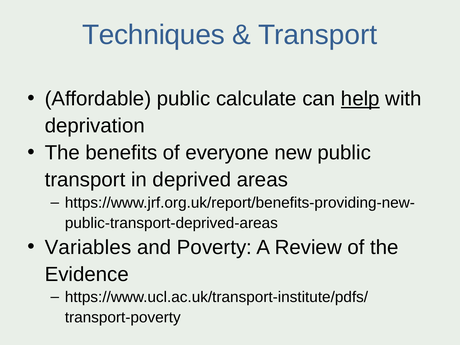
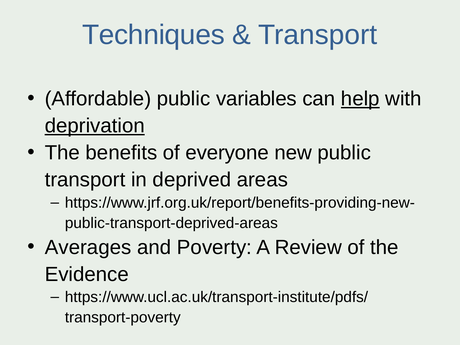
calculate: calculate -> variables
deprivation underline: none -> present
Variables: Variables -> Averages
